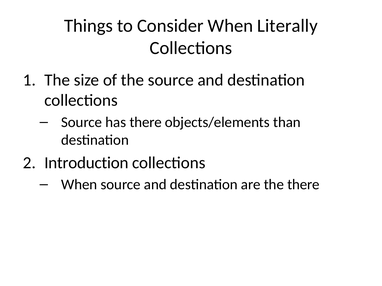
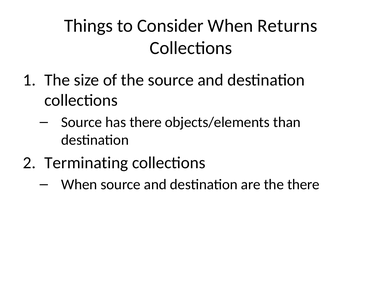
Literally: Literally -> Returns
Introduction: Introduction -> Terminating
